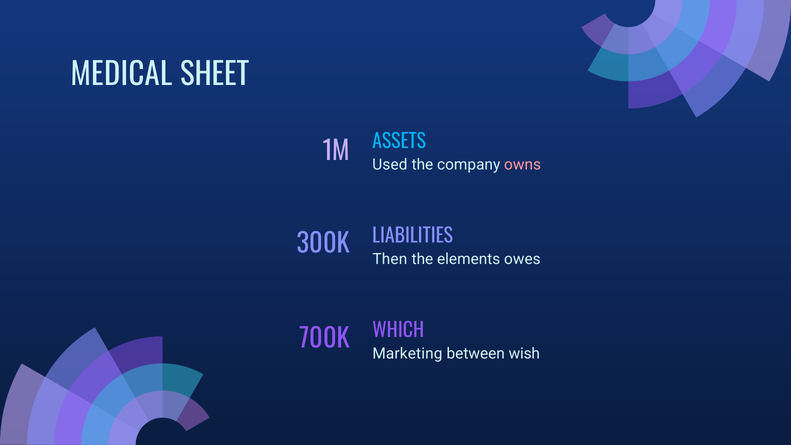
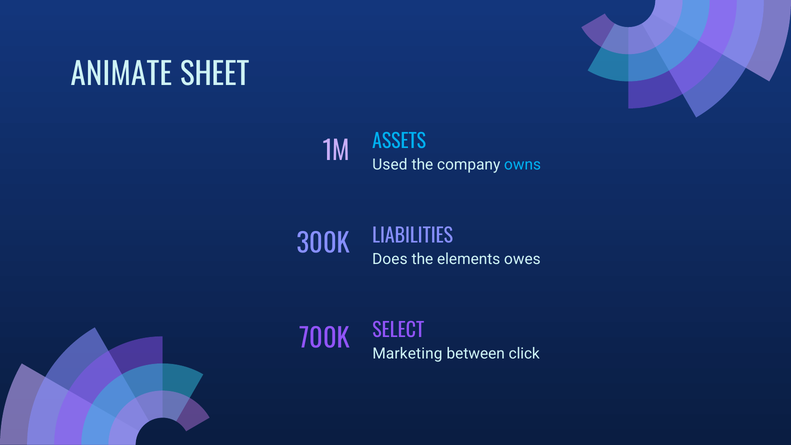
MEDICAL: MEDICAL -> ANIMATE
owns colour: pink -> light blue
Then: Then -> Does
WHICH: WHICH -> SELECT
wish: wish -> click
